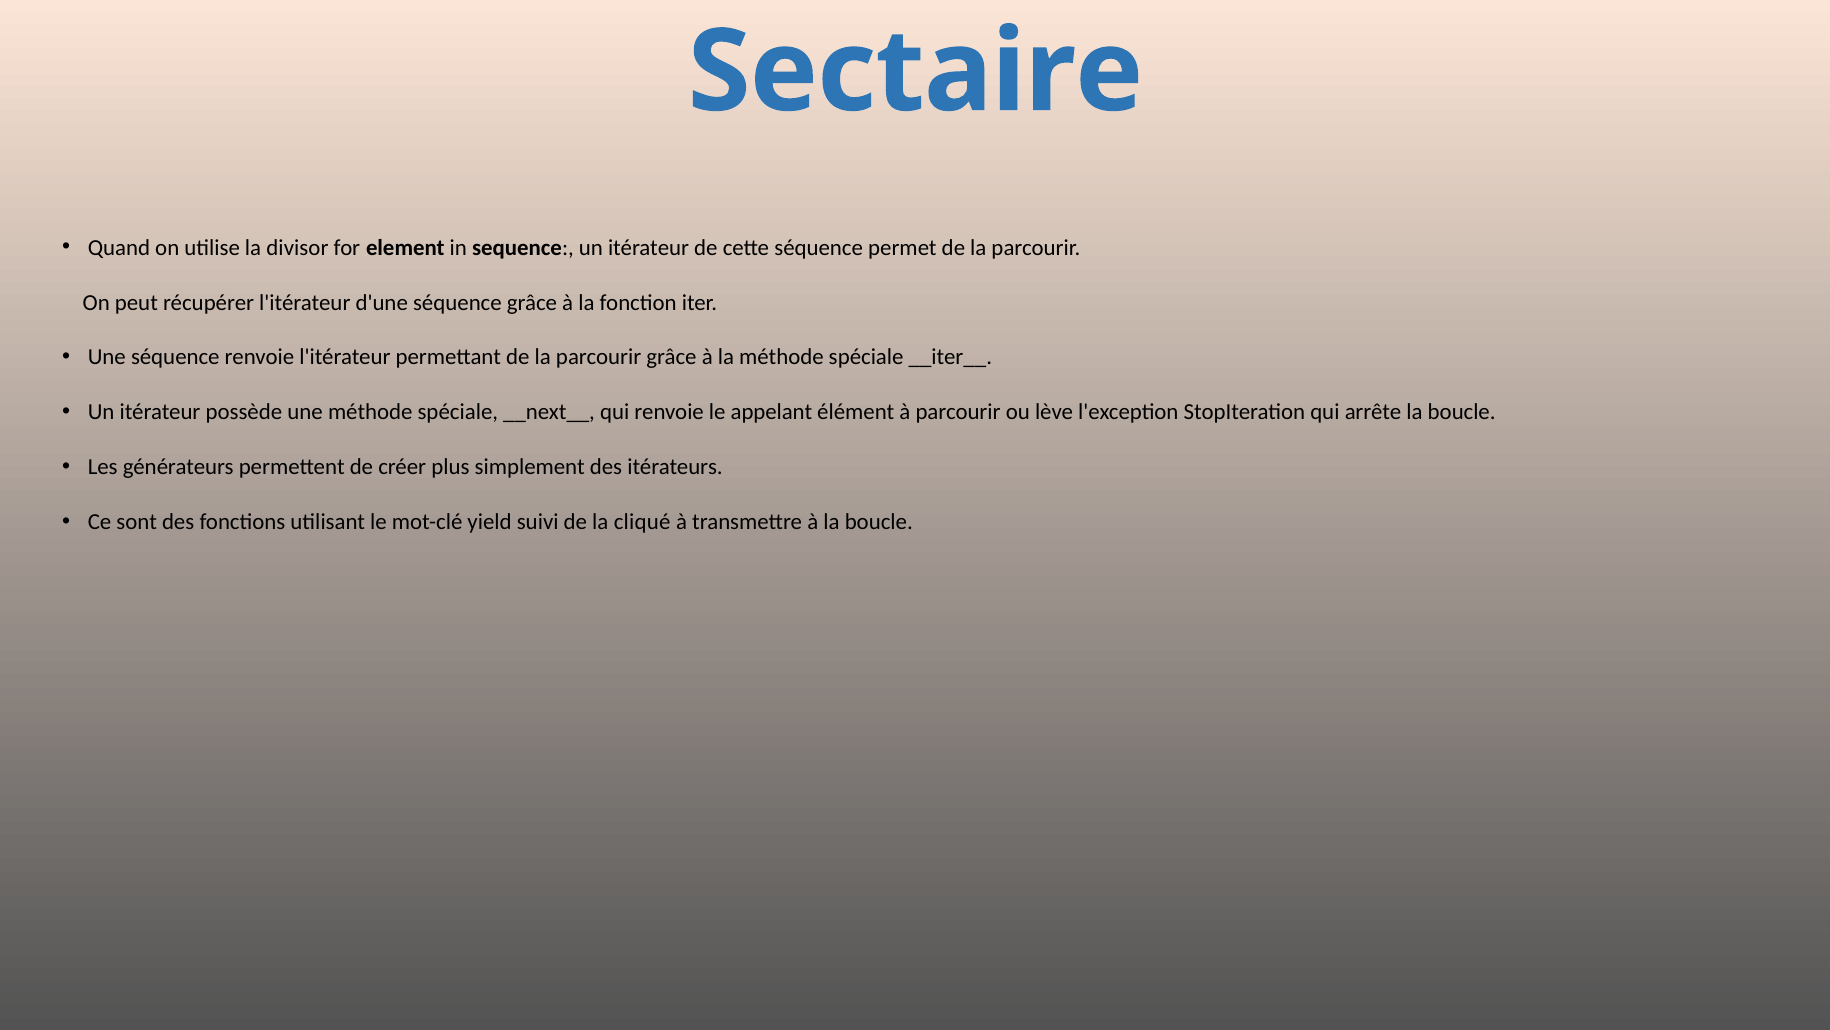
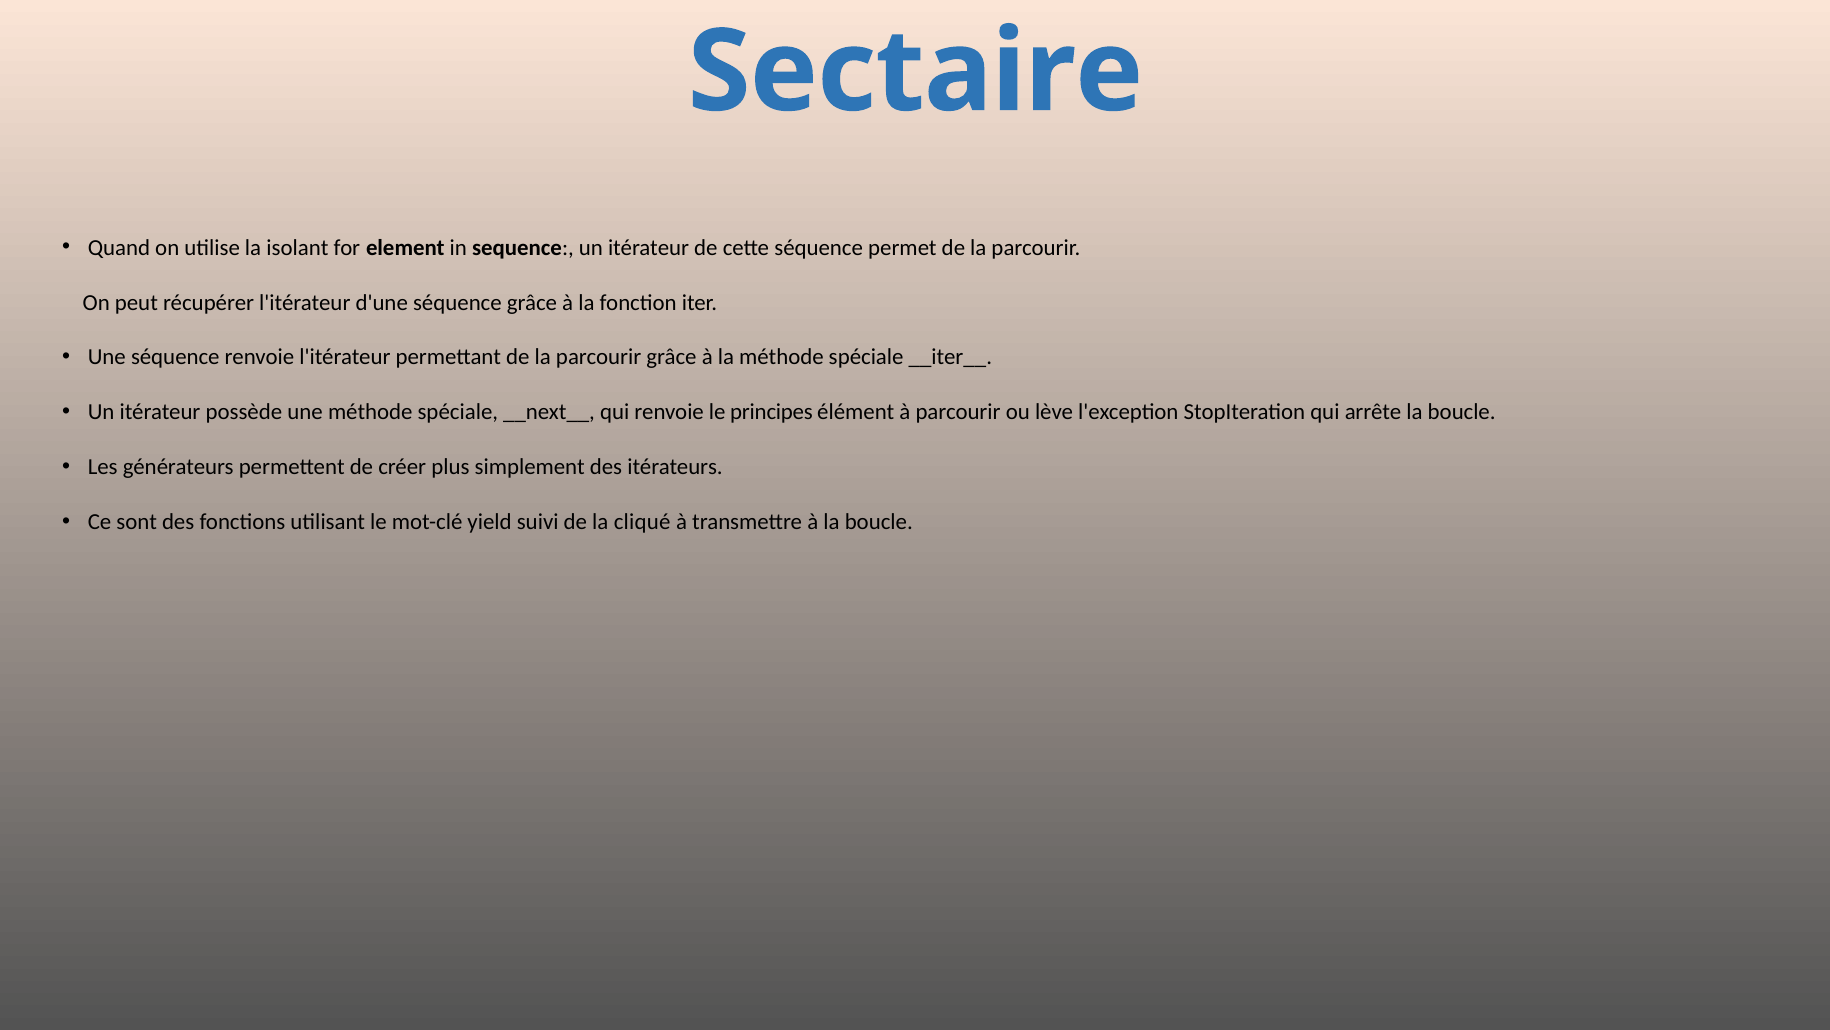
divisor: divisor -> isolant
appelant: appelant -> principes
